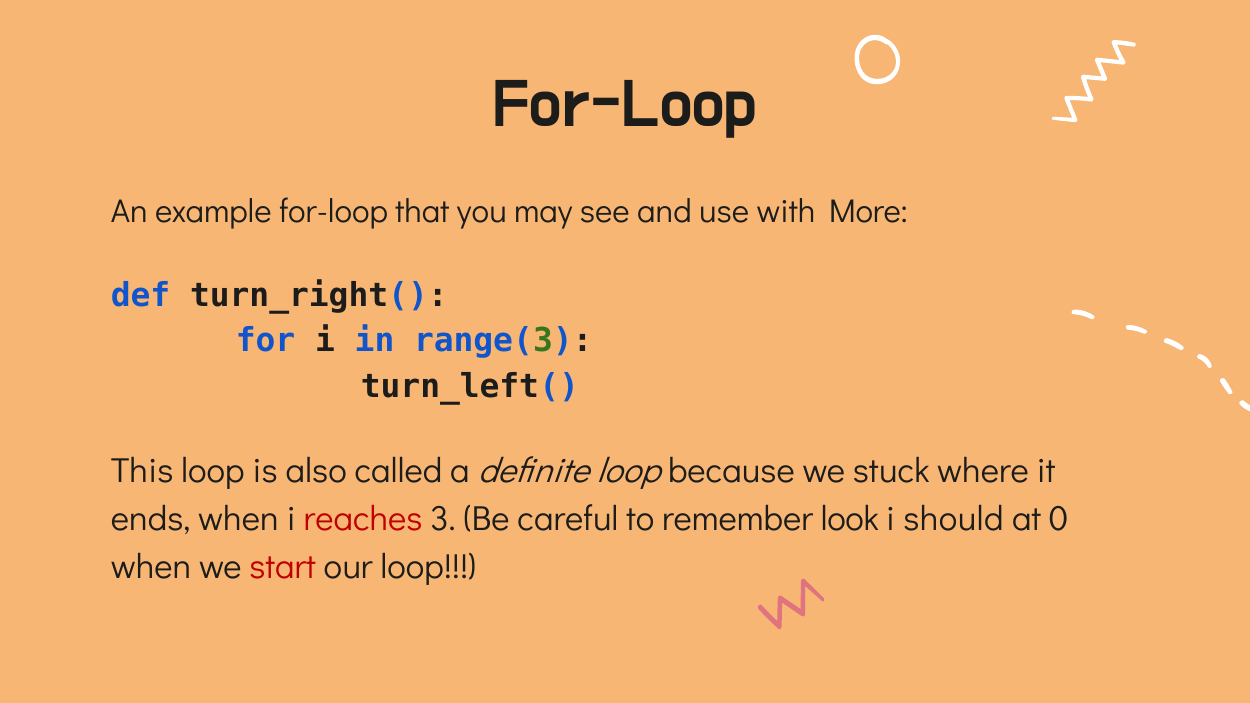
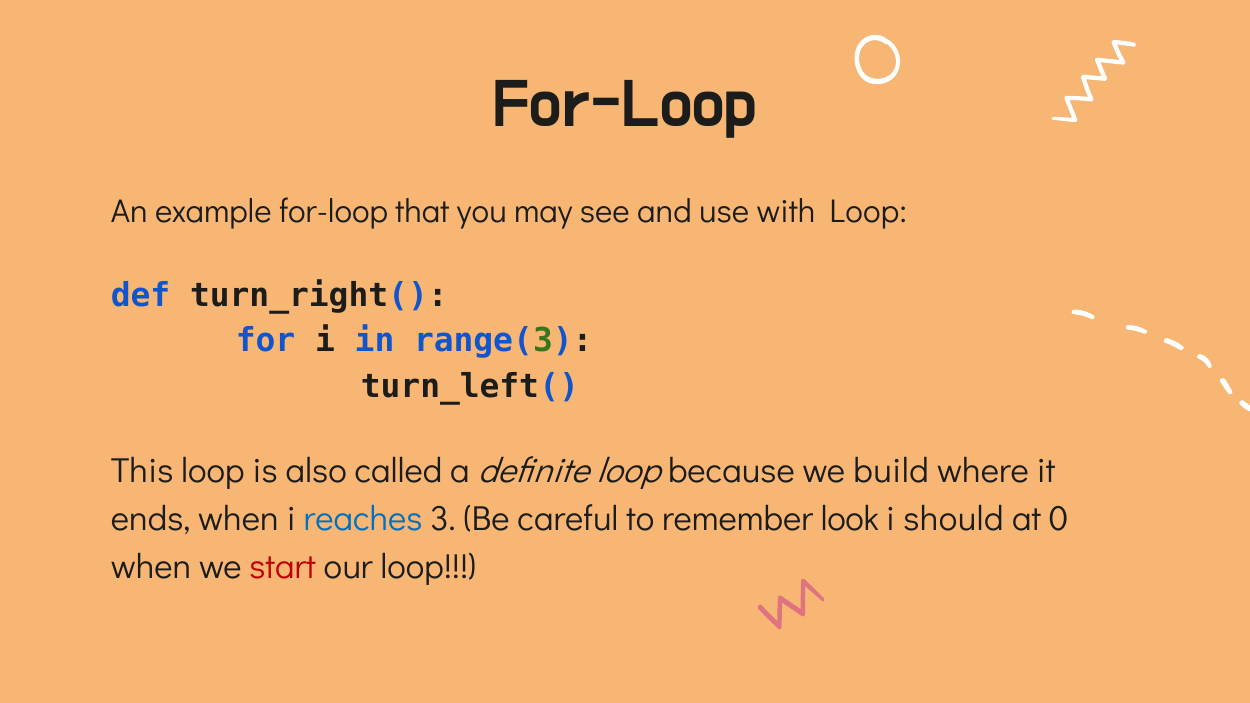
with More: More -> Loop
stuck: stuck -> build
reaches colour: red -> blue
